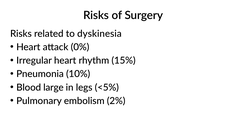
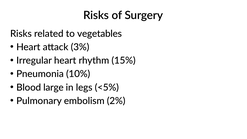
dyskinesia: dyskinesia -> vegetables
0%: 0% -> 3%
